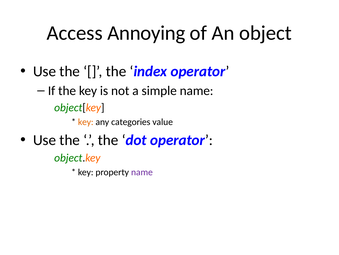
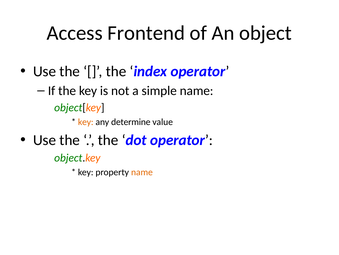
Annoying: Annoying -> Frontend
categories: categories -> determine
name at (142, 172) colour: purple -> orange
